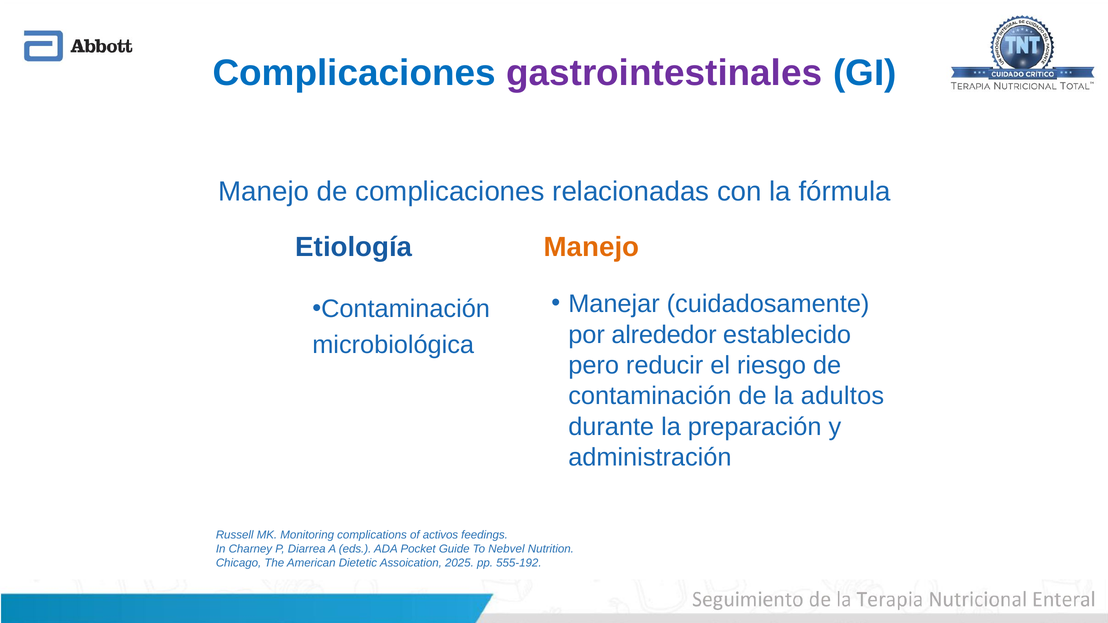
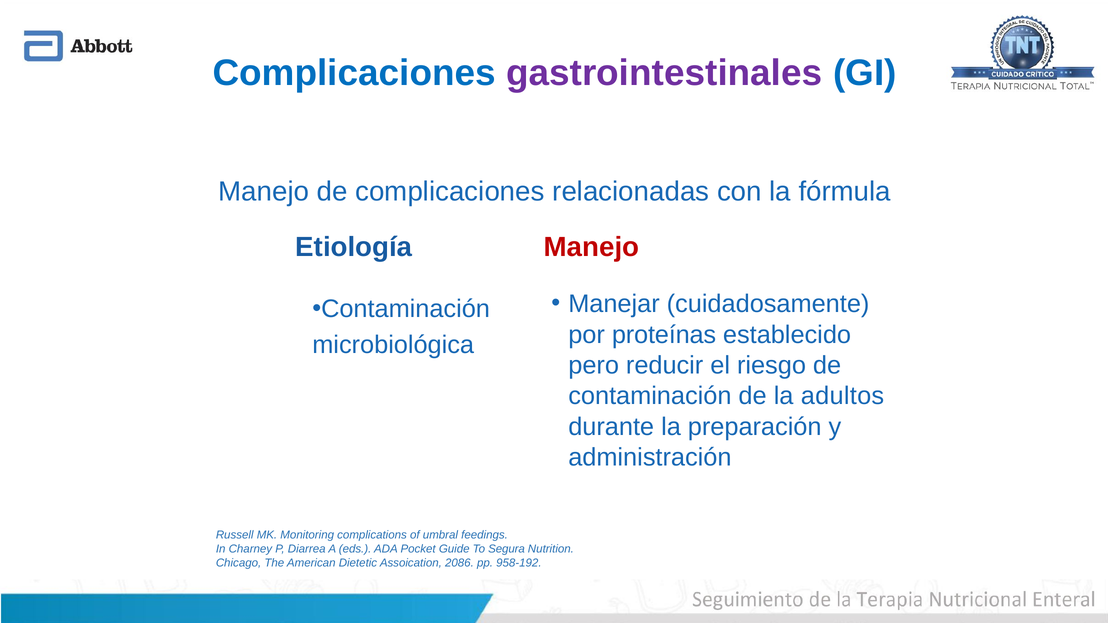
Manejo at (591, 247) colour: orange -> red
alrededor: alrededor -> proteínas
activos: activos -> umbral
Nebvel: Nebvel -> Segura
2025: 2025 -> 2086
555-192: 555-192 -> 958-192
